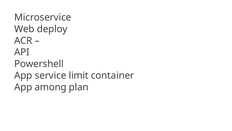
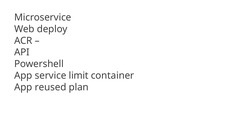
among: among -> reused
